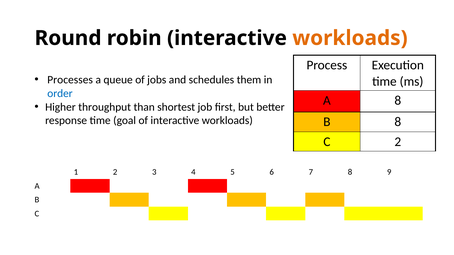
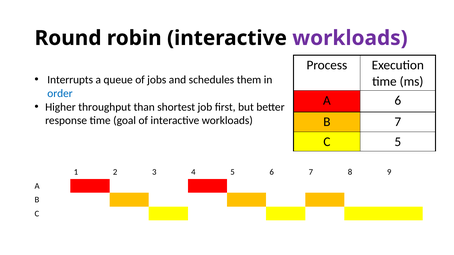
workloads at (350, 38) colour: orange -> purple
Processes: Processes -> Interrupts
A 8: 8 -> 6
B 8: 8 -> 7
C 2: 2 -> 5
